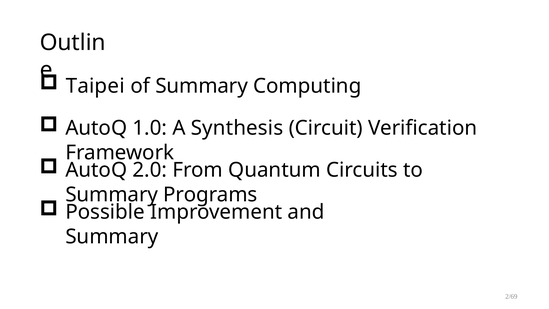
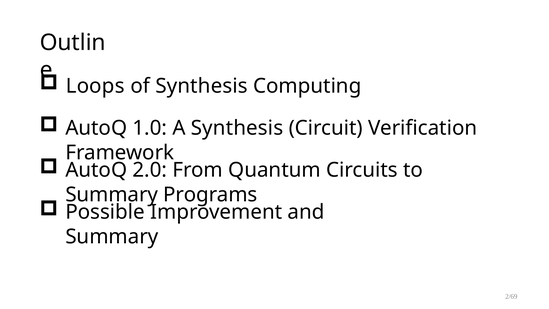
Taipei: Taipei -> Loops
of Summary: Summary -> Synthesis
